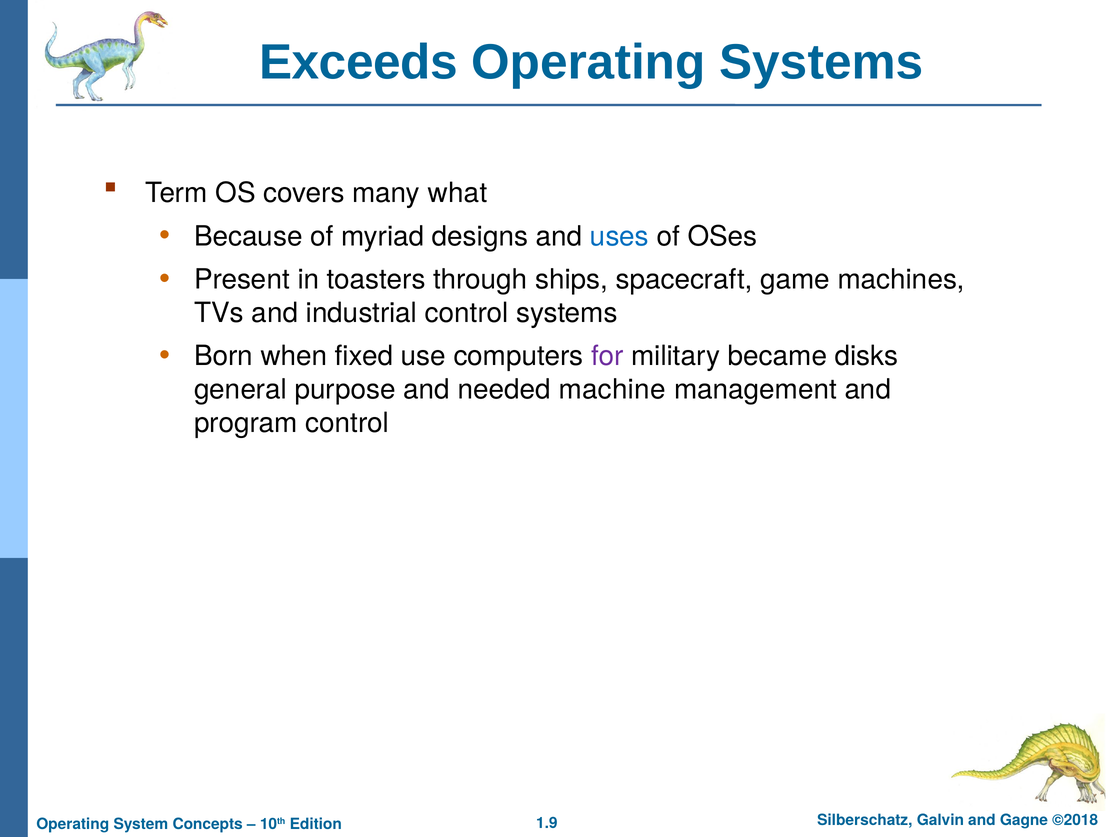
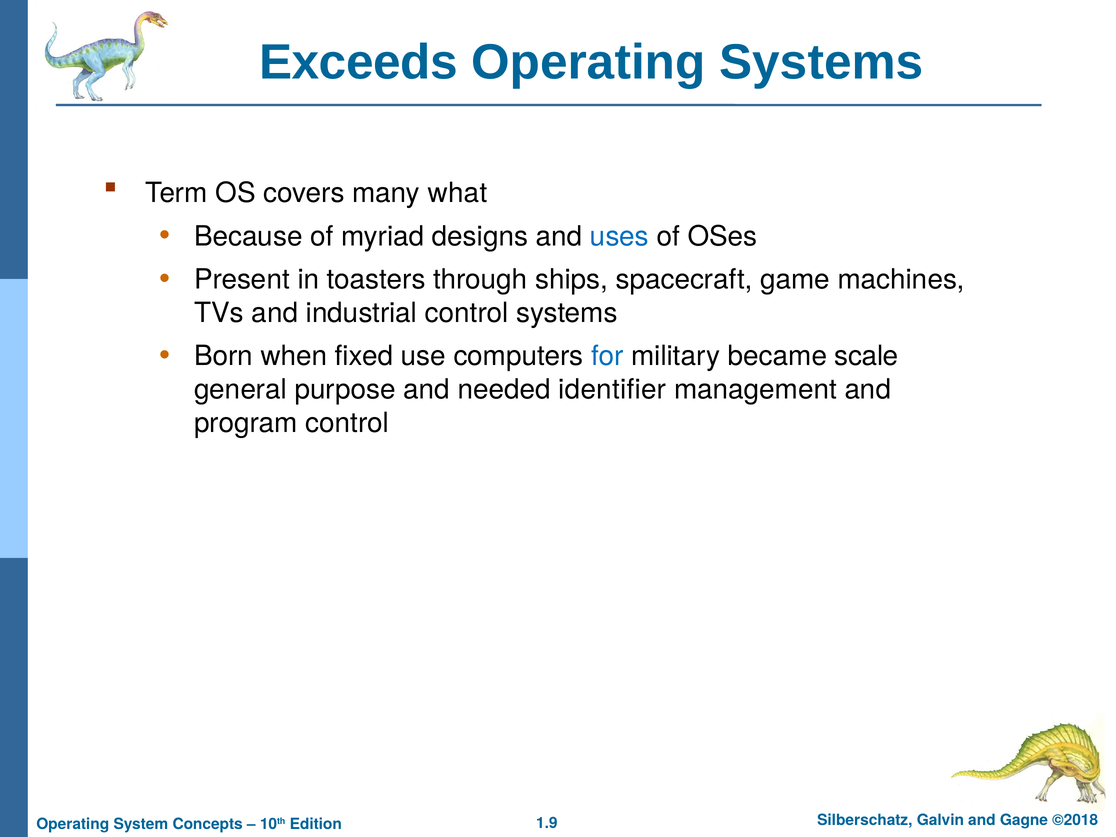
for colour: purple -> blue
disks: disks -> scale
machine: machine -> identifier
